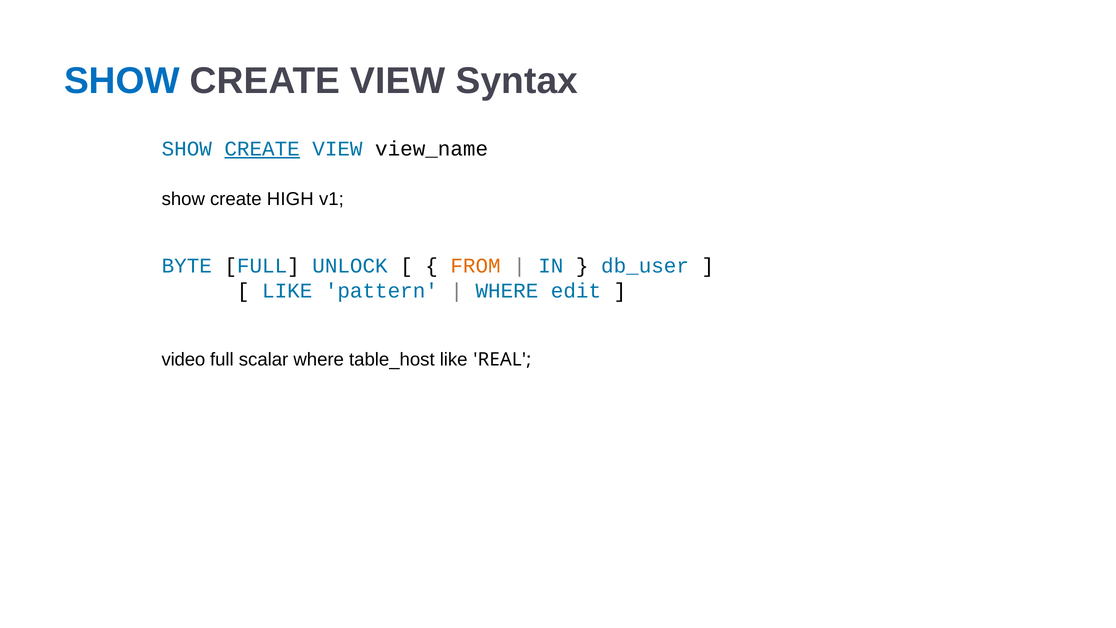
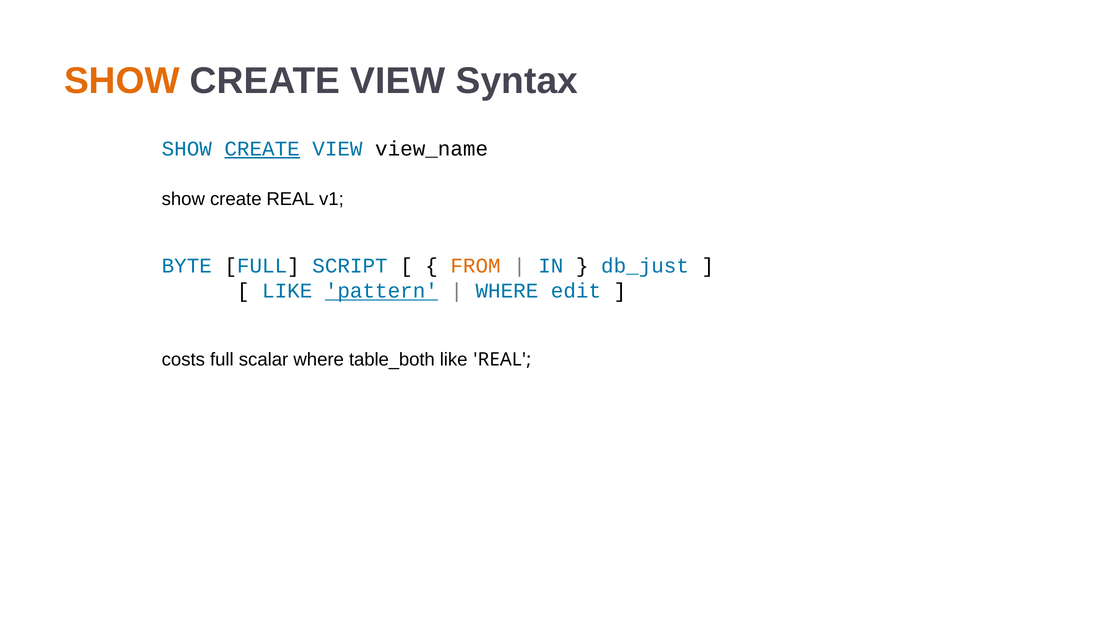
SHOW at (122, 81) colour: blue -> orange
create HIGH: HIGH -> REAL
UNLOCK: UNLOCK -> SCRIPT
db_user: db_user -> db_just
pattern underline: none -> present
video: video -> costs
table_host: table_host -> table_both
